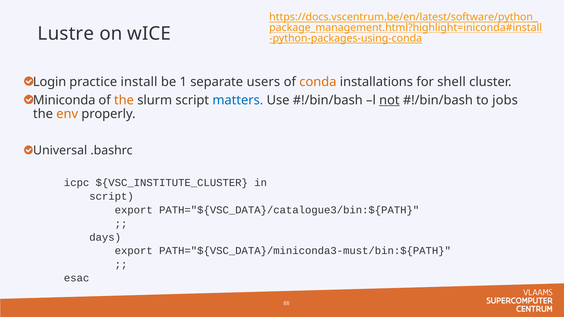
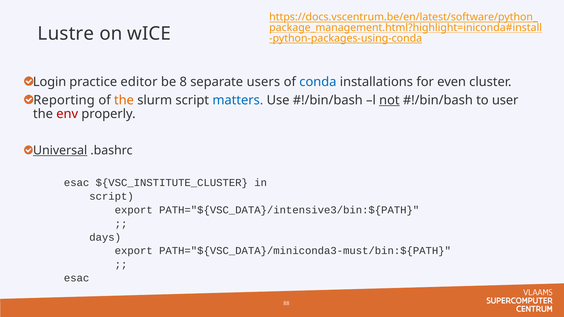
install: install -> editor
1: 1 -> 8
conda colour: orange -> blue
shell: shell -> even
Miniconda: Miniconda -> Reporting
jobs: jobs -> user
env colour: orange -> red
Universal underline: none -> present
icpc at (77, 183): icpc -> esac
PATH="${VSC_DATA}/catalogue3/bin:${PATH: PATH="${VSC_DATA}/catalogue3/bin:${PATH -> PATH="${VSC_DATA}/intensive3/bin:${PATH
